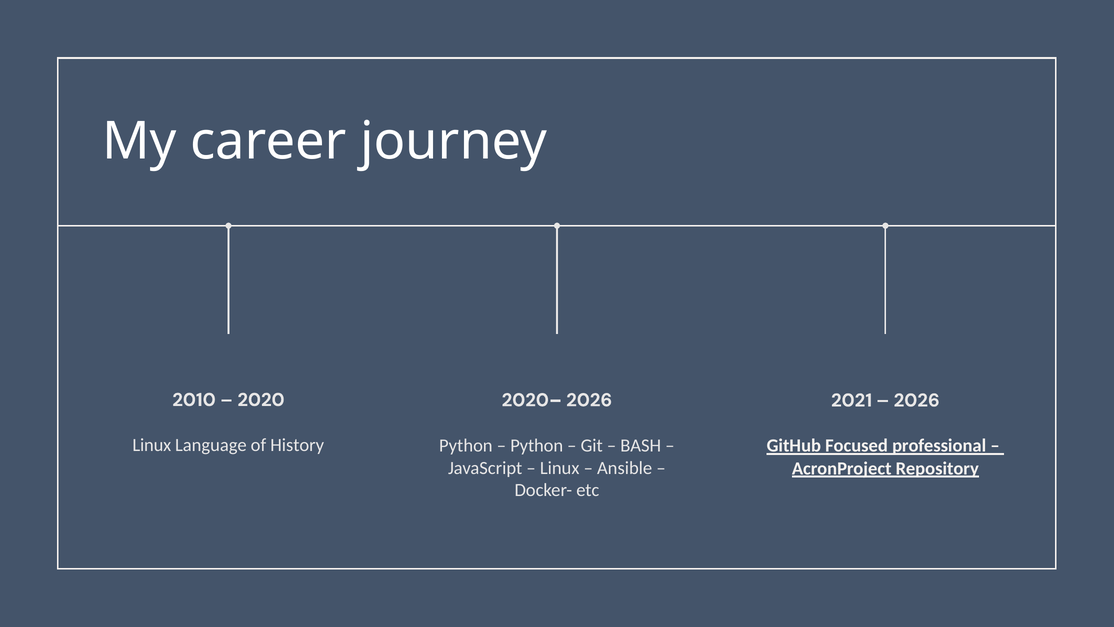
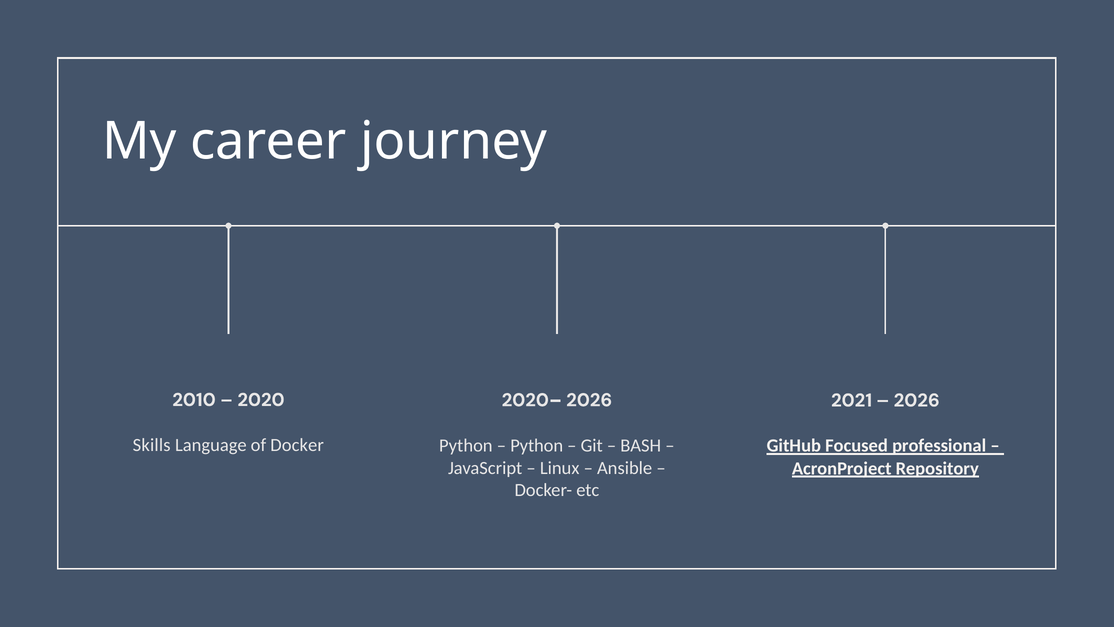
Linux at (152, 445): Linux -> Skills
History: History -> Docker
